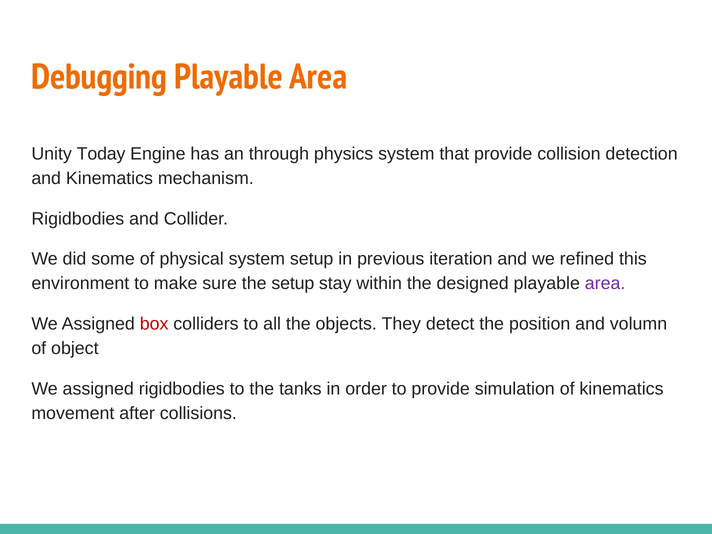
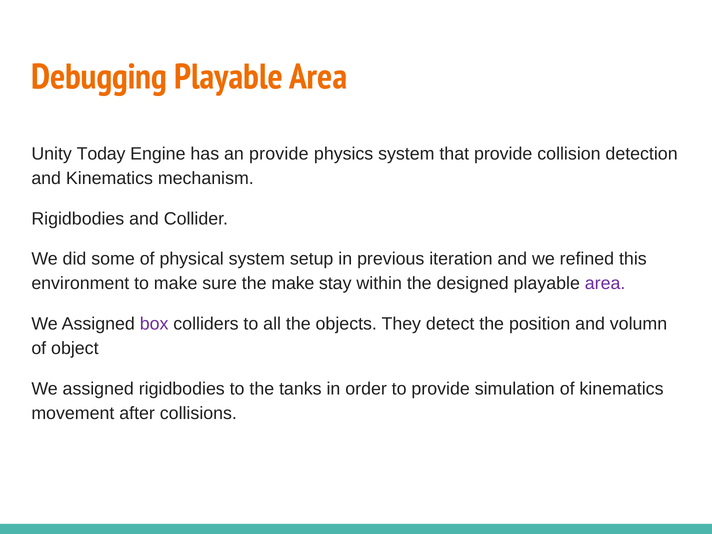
an through: through -> provide
the setup: setup -> make
box colour: red -> purple
